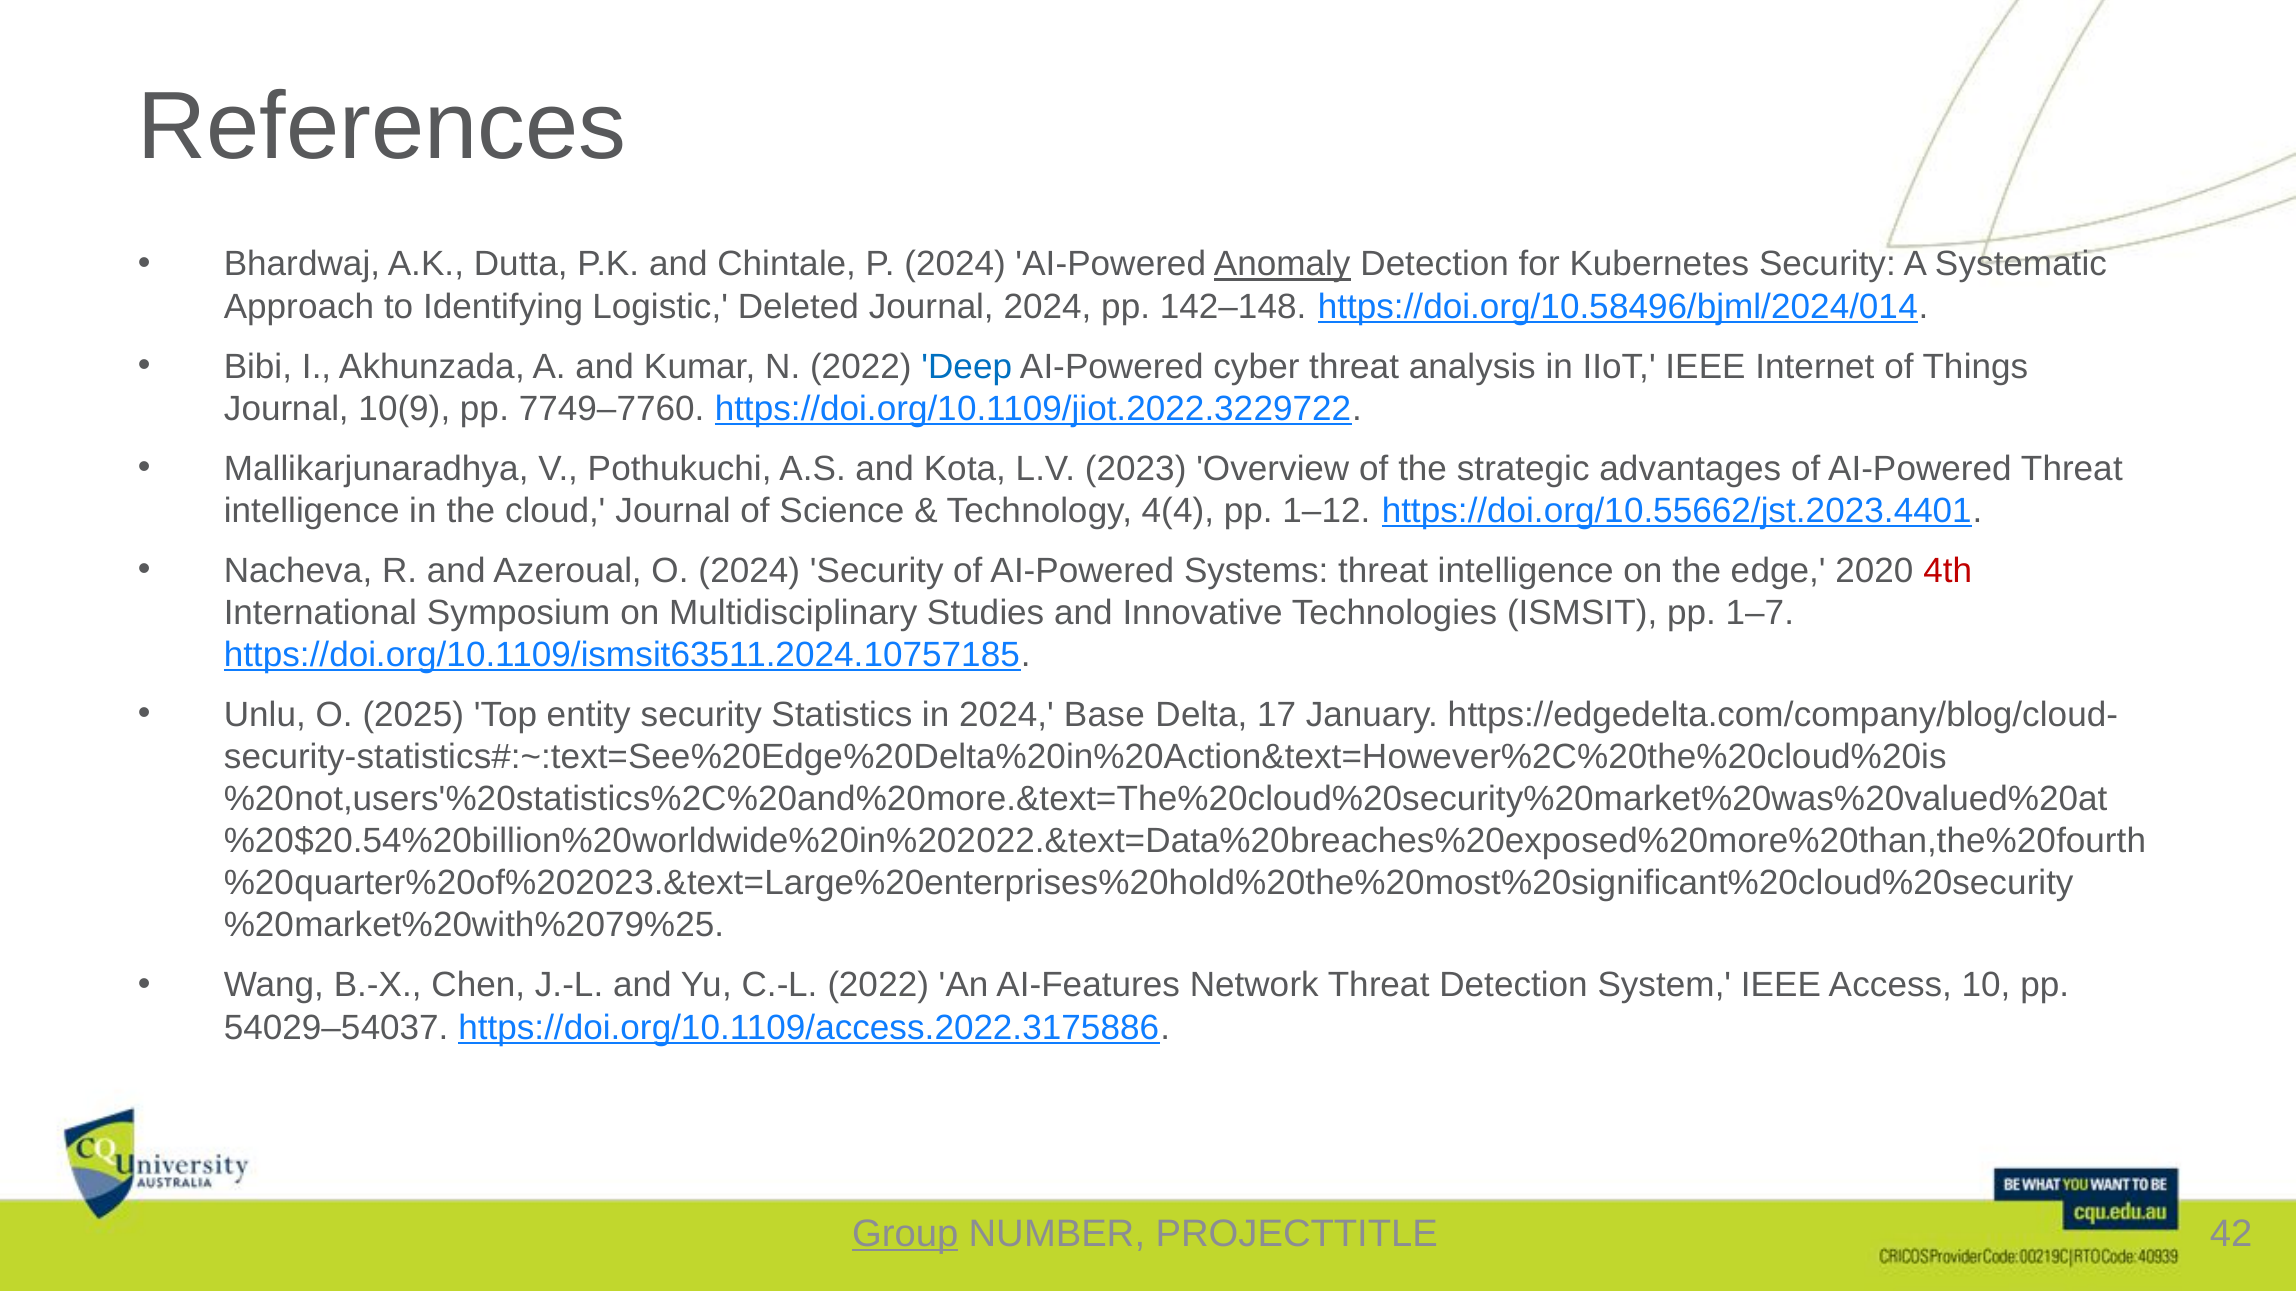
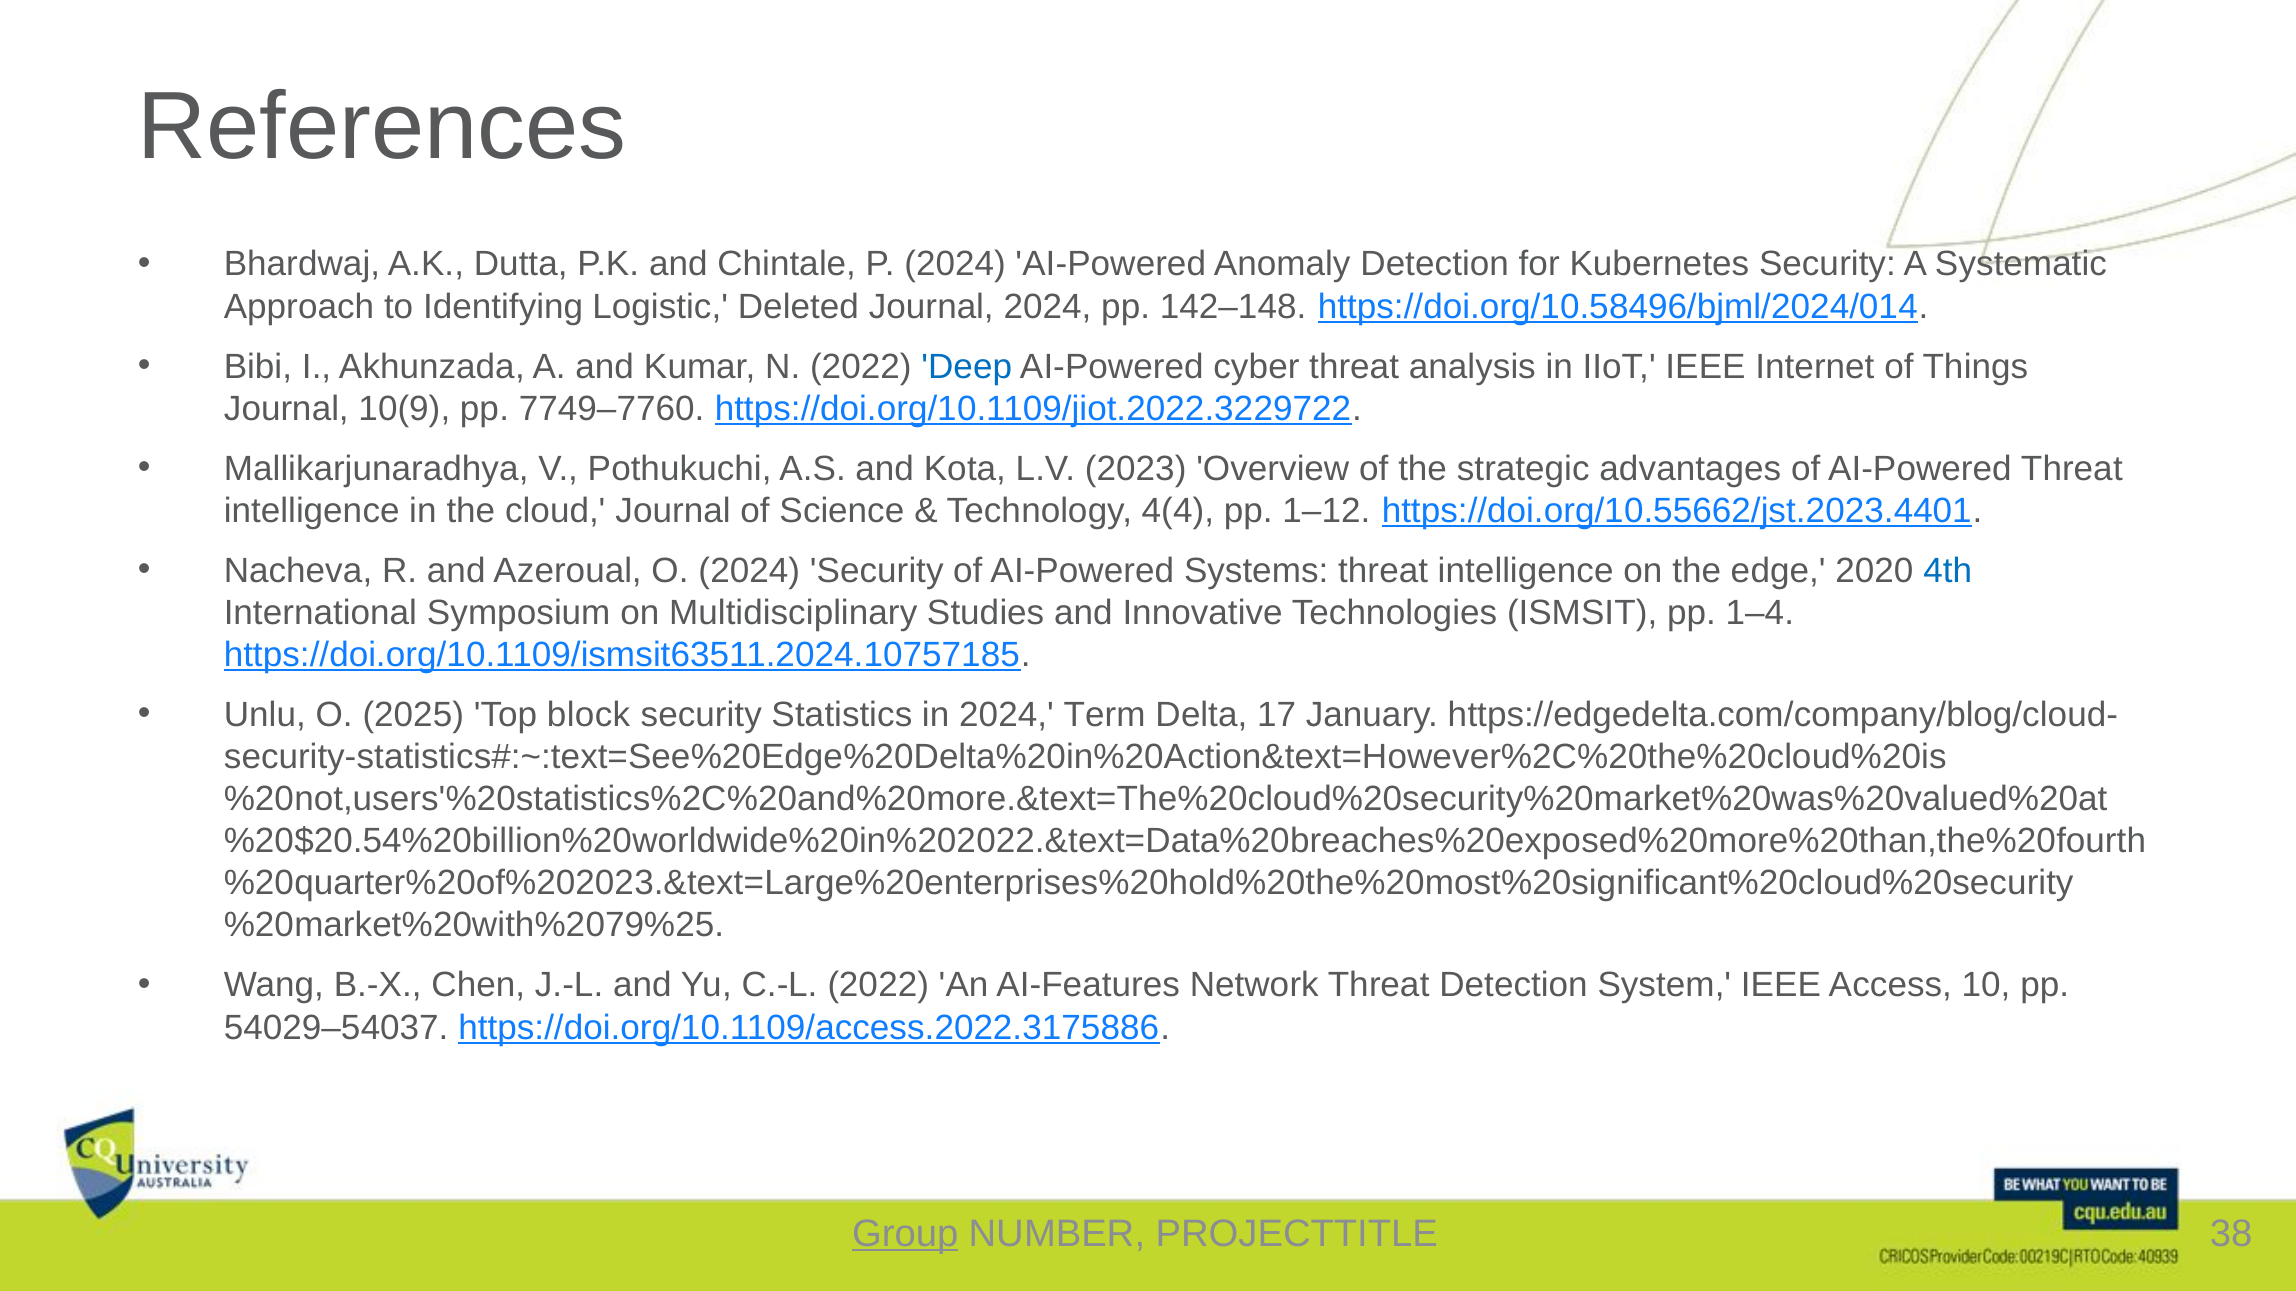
Anomaly underline: present -> none
4th colour: red -> blue
1–7: 1–7 -> 1–4
entity: entity -> block
Base: Base -> Term
42: 42 -> 38
